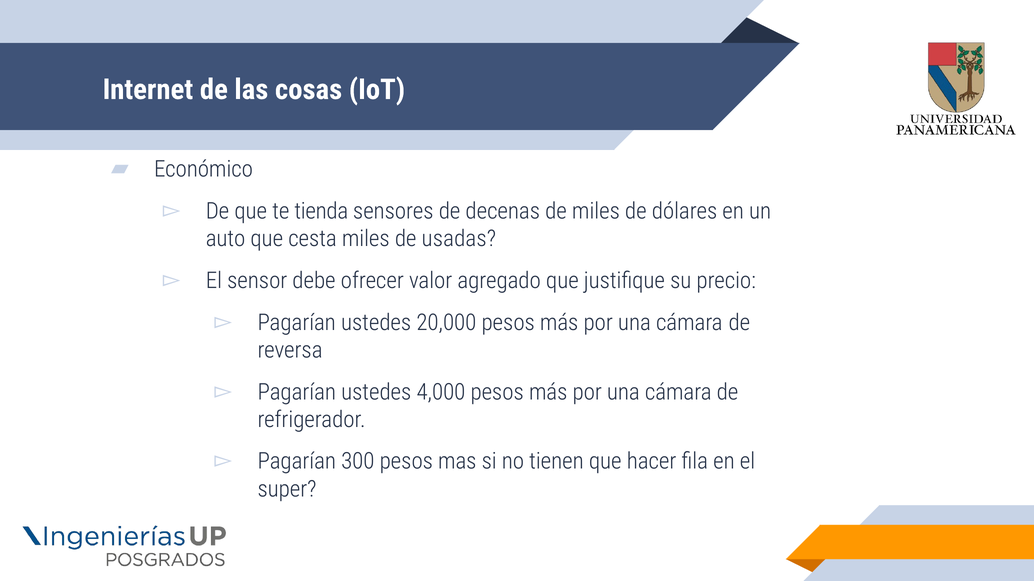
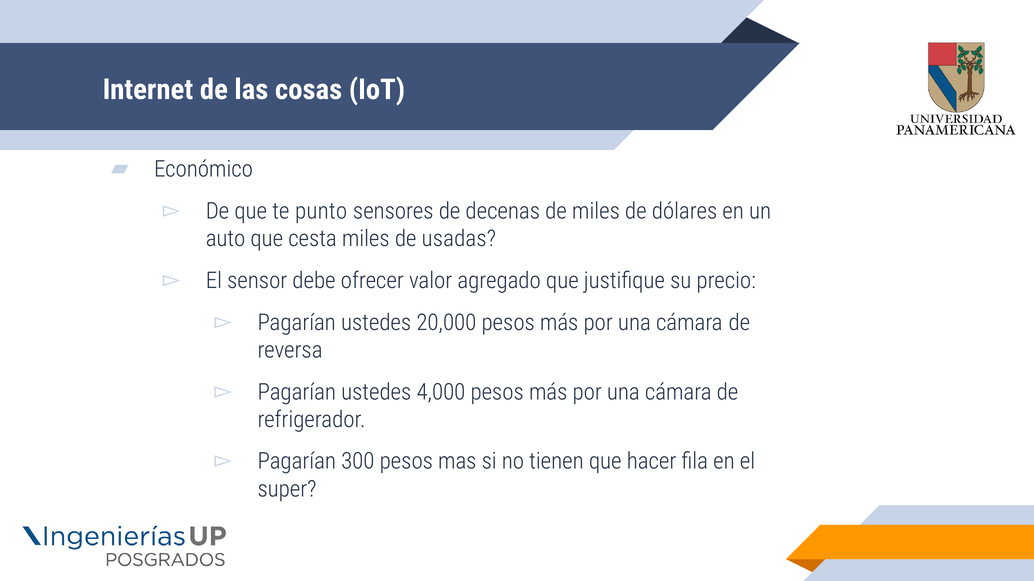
tienda: tienda -> punto
